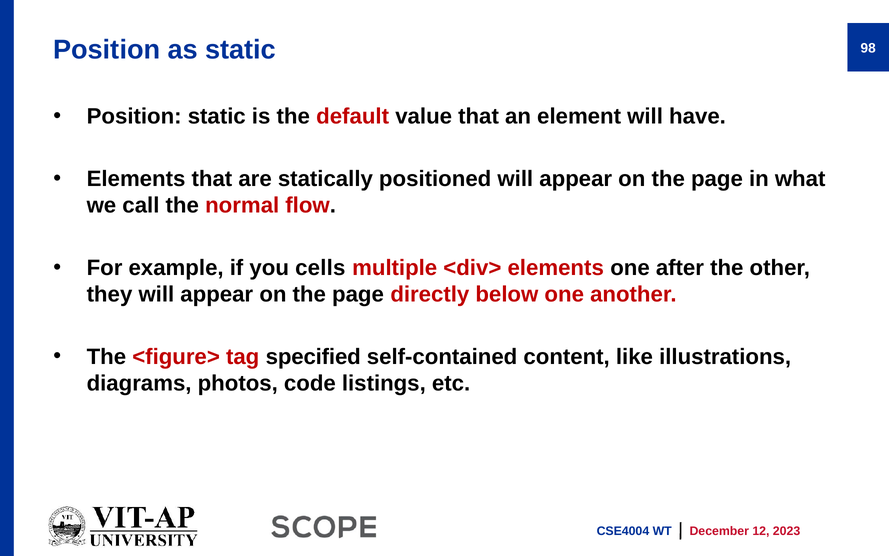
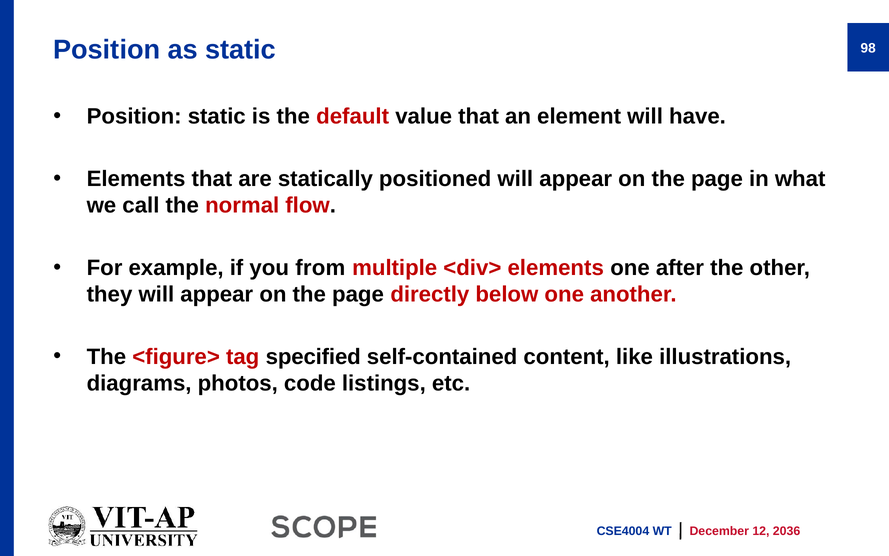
cells: cells -> from
2023: 2023 -> 2036
